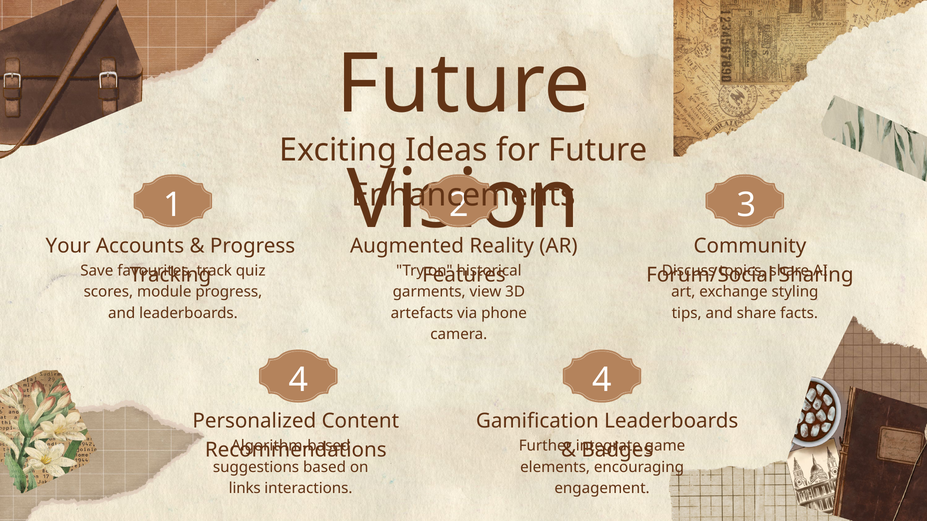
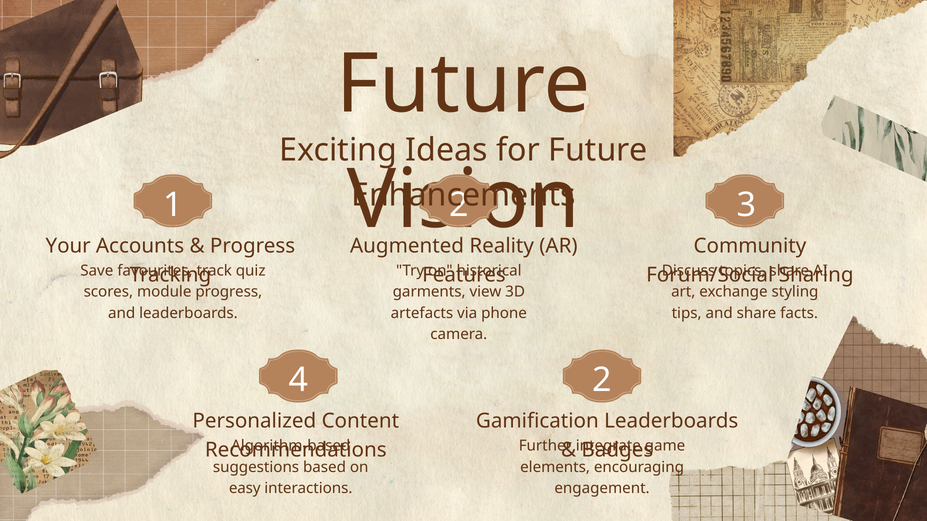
4 4: 4 -> 2
links: links -> easy
